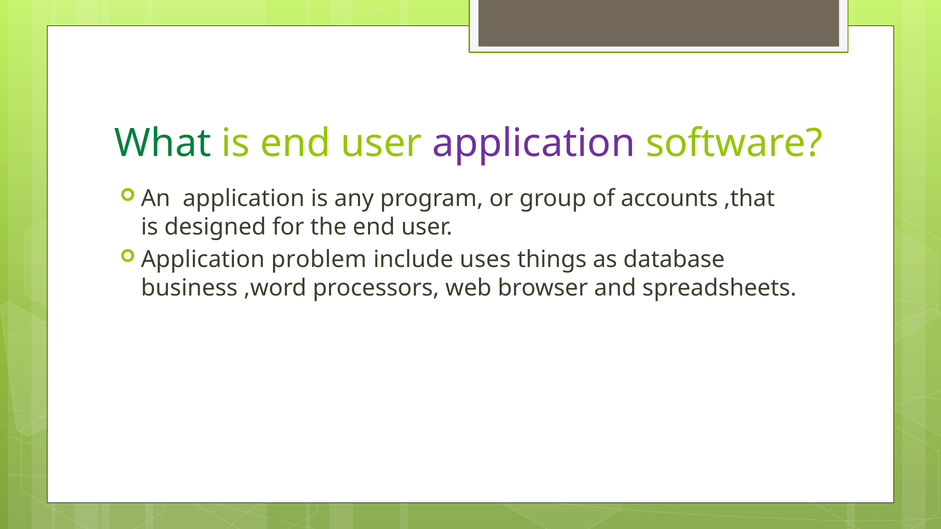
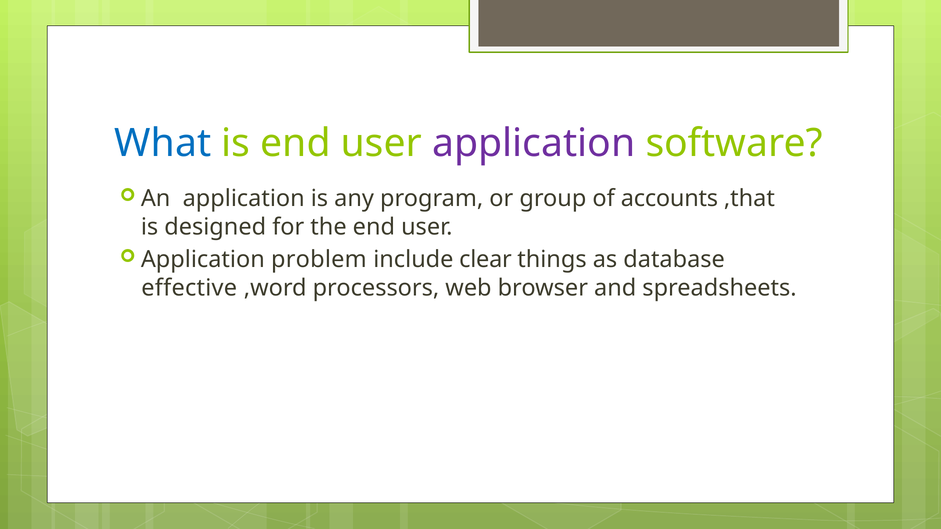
What colour: green -> blue
uses: uses -> clear
business: business -> effective
